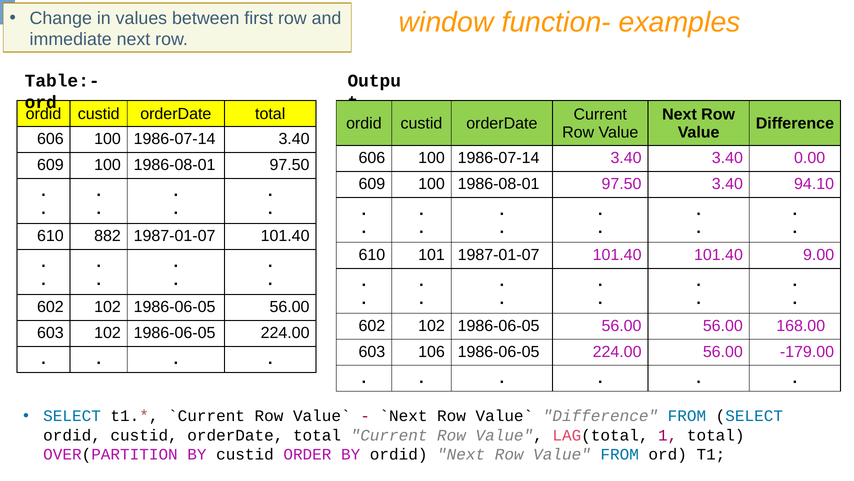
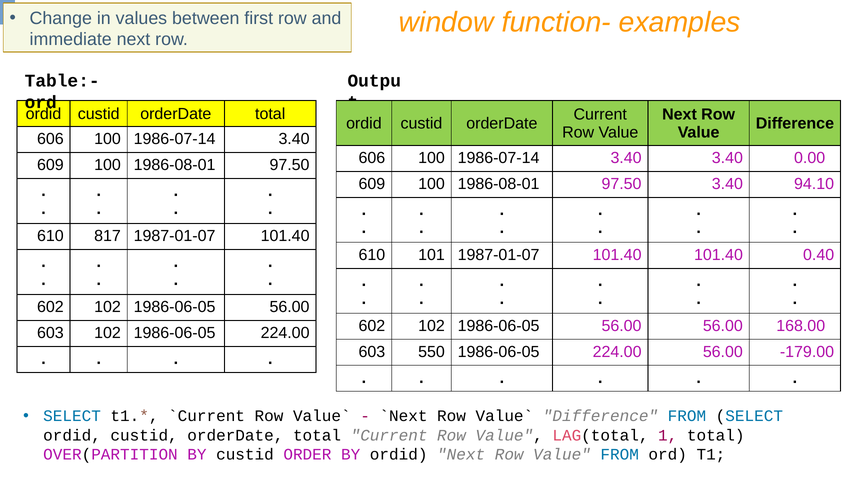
882: 882 -> 817
9.00: 9.00 -> 0.40
106: 106 -> 550
